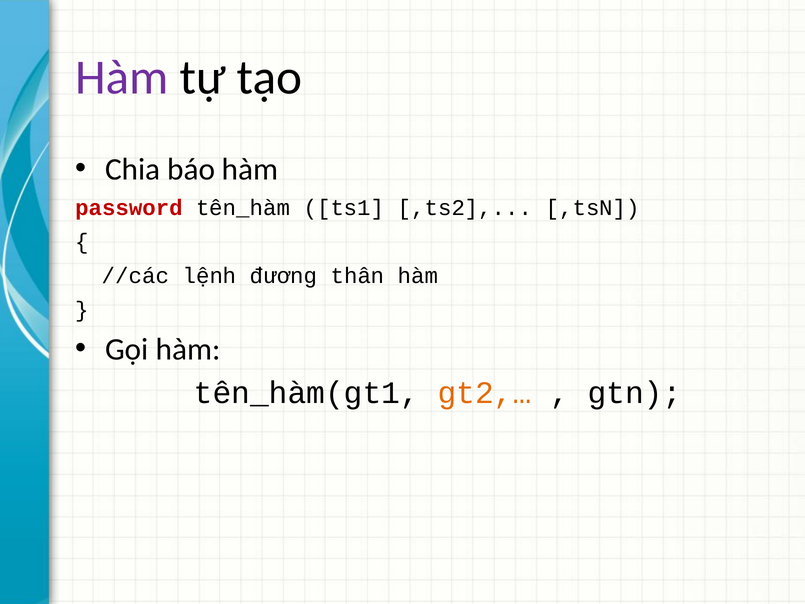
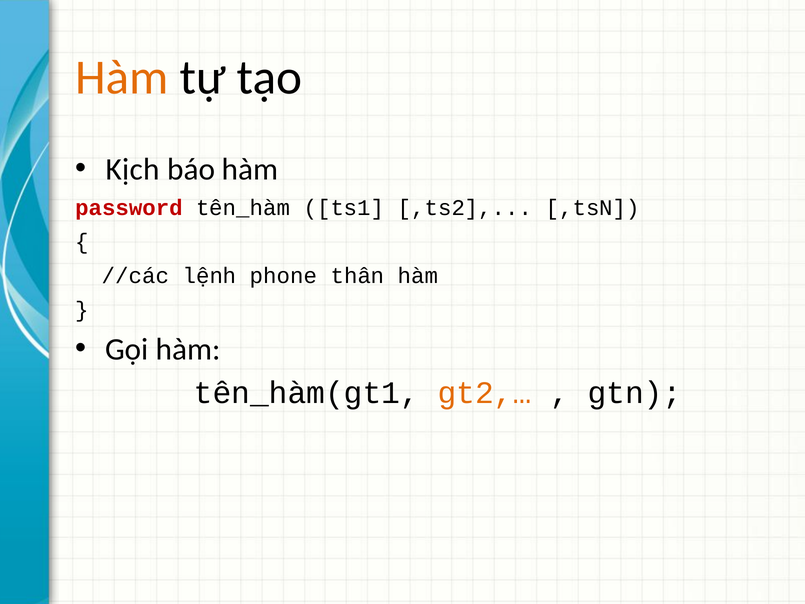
Hàm at (122, 77) colour: purple -> orange
Chia: Chia -> Kịch
đương: đương -> phone
